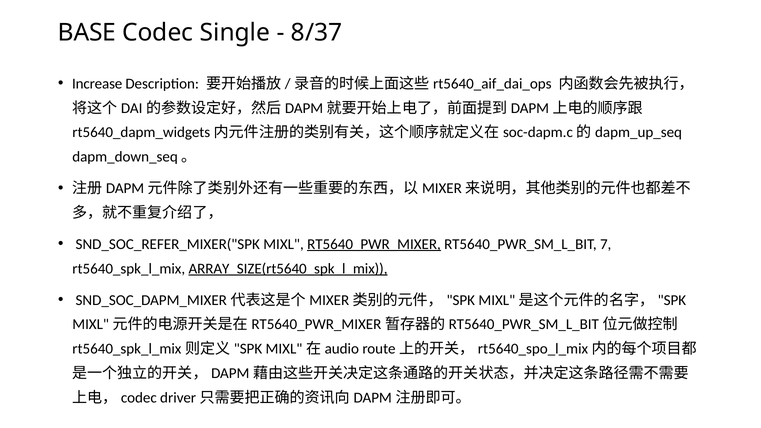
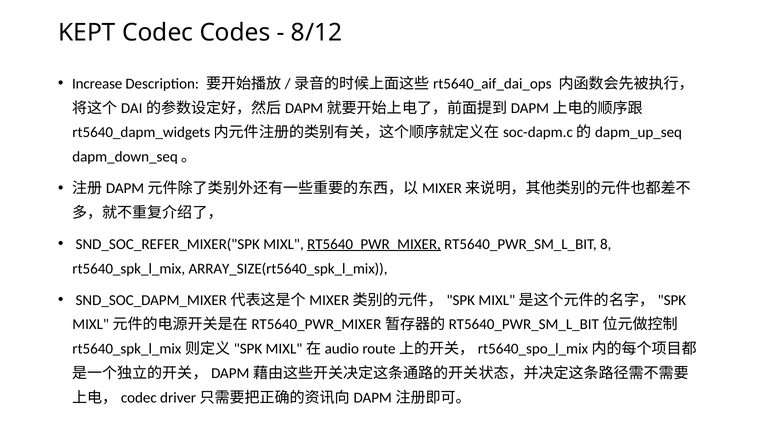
BASE: BASE -> KEPT
Single: Single -> Codes
8/37: 8/37 -> 8/12
7: 7 -> 8
ARRAY_SIZE(rt5640_spk_l_mix underline: present -> none
